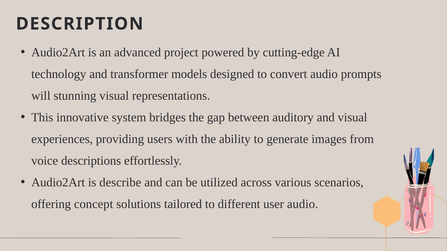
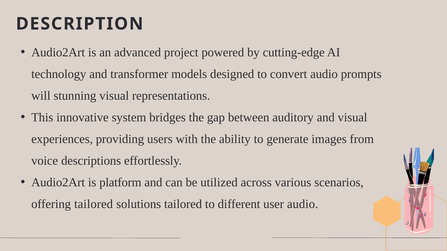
describe: describe -> platform
offering concept: concept -> tailored
